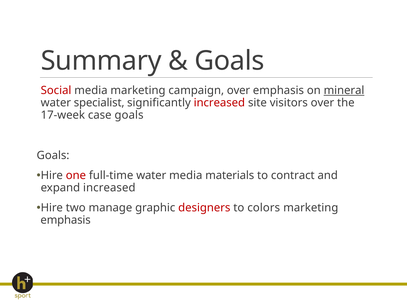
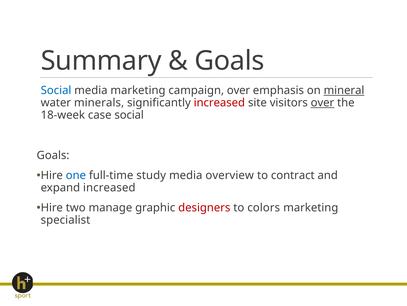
Social at (56, 90) colour: red -> blue
specialist: specialist -> minerals
over at (322, 102) underline: none -> present
17-week: 17-week -> 18-week
case goals: goals -> social
one colour: red -> blue
full-time water: water -> study
materials: materials -> overview
emphasis at (66, 220): emphasis -> specialist
